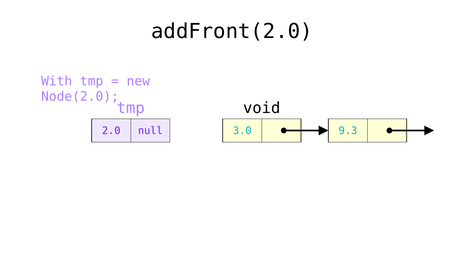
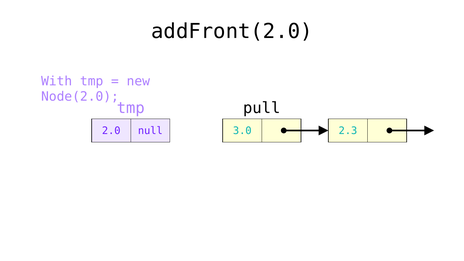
void: void -> pull
9.3: 9.3 -> 2.3
